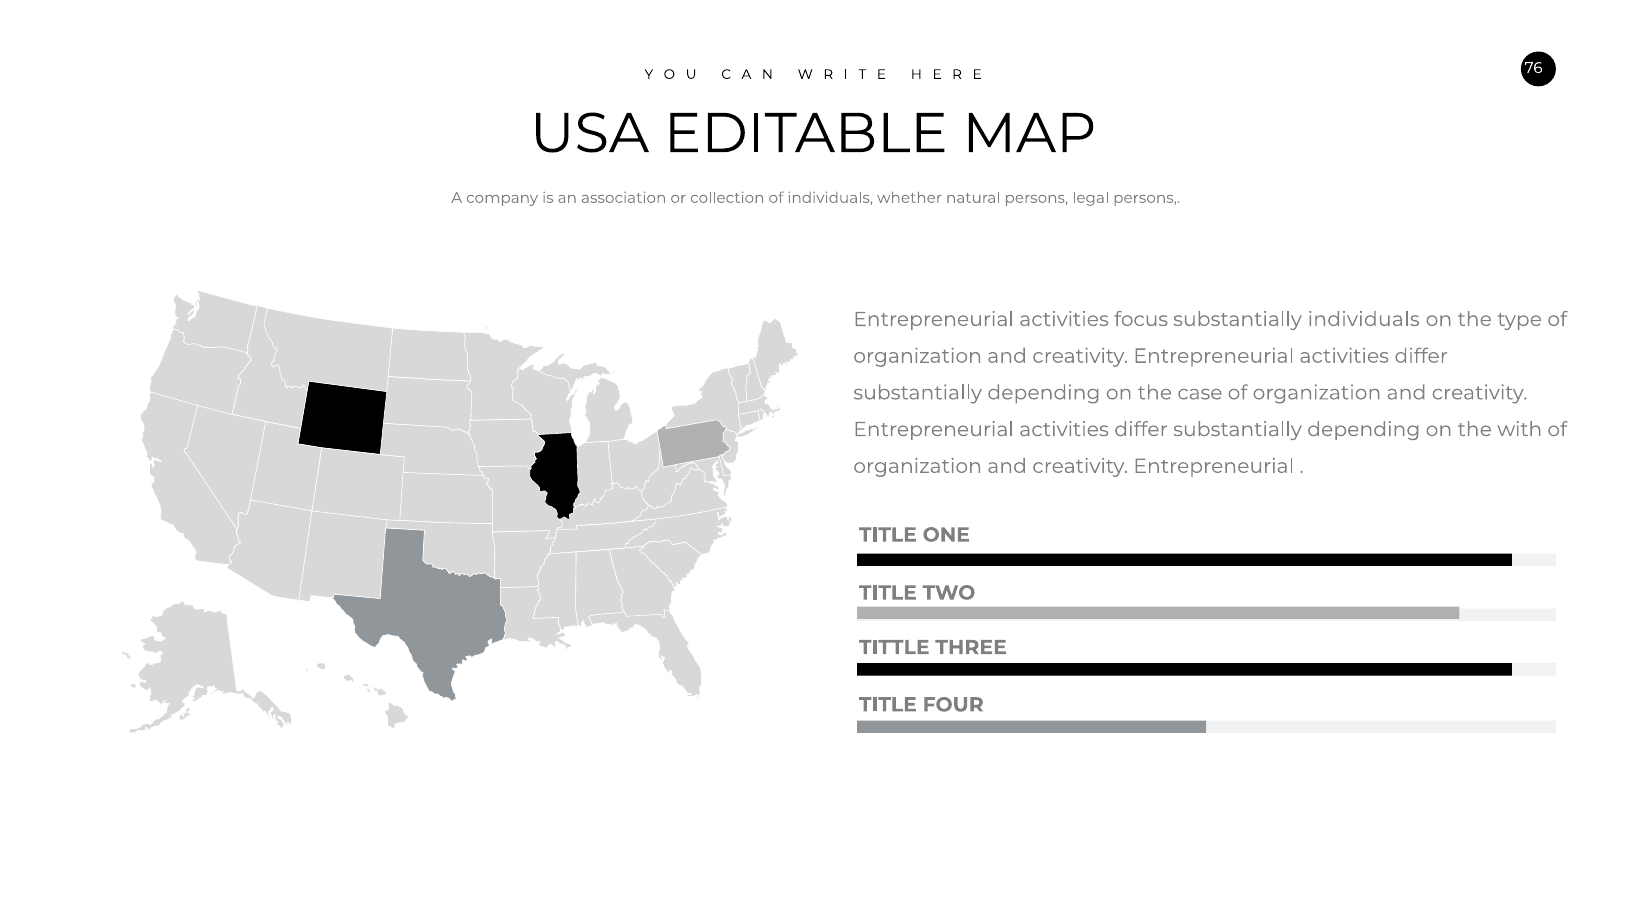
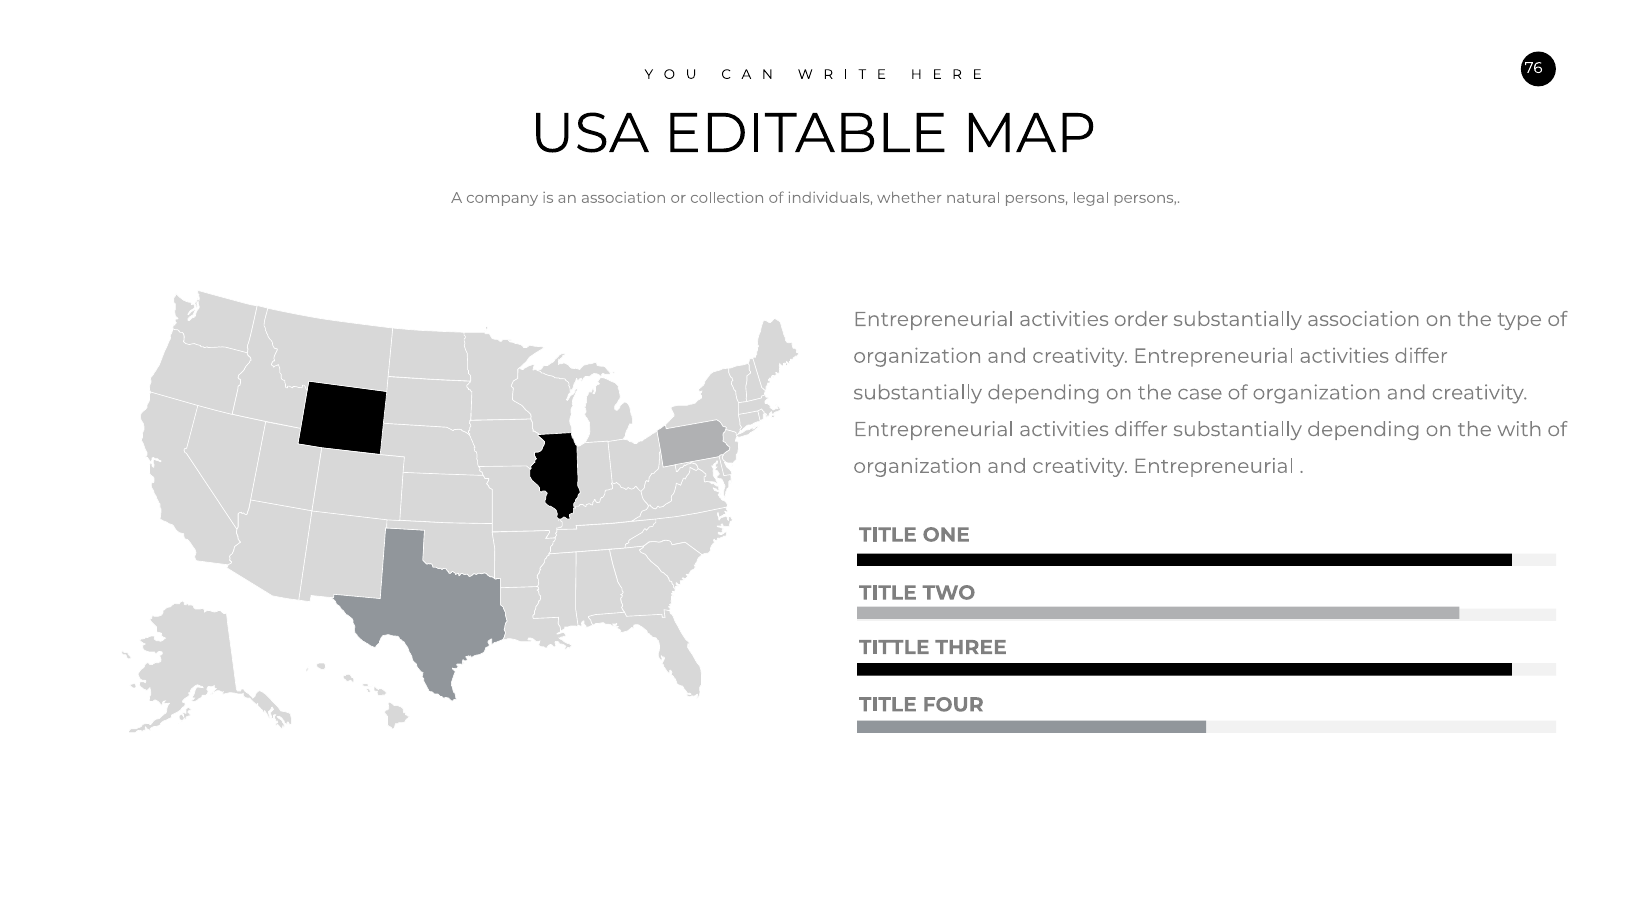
focus: focus -> order
substantially individuals: individuals -> association
